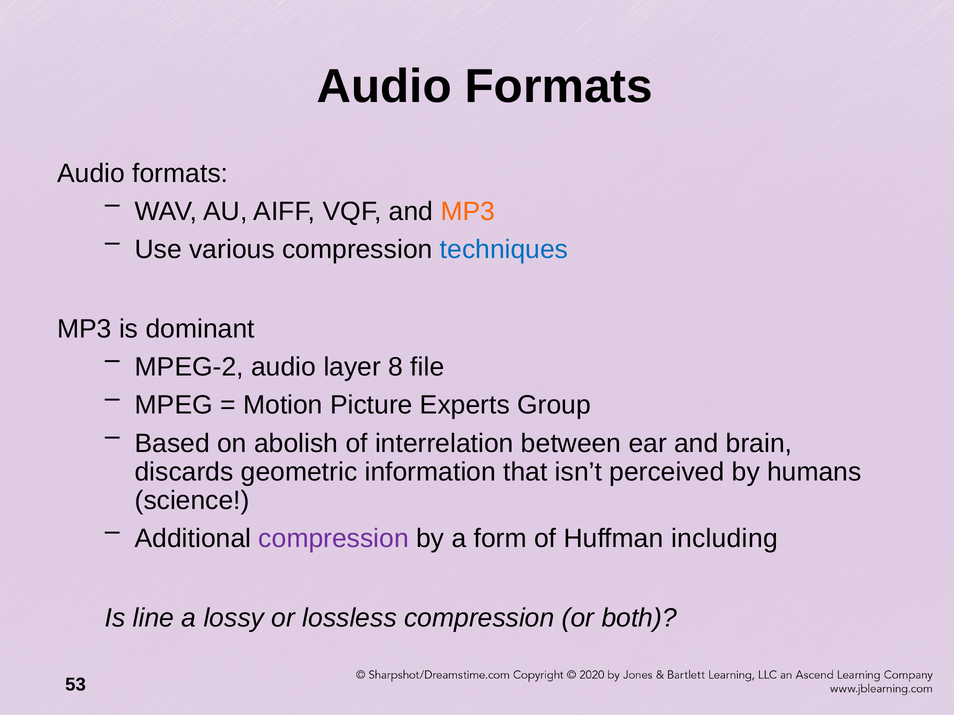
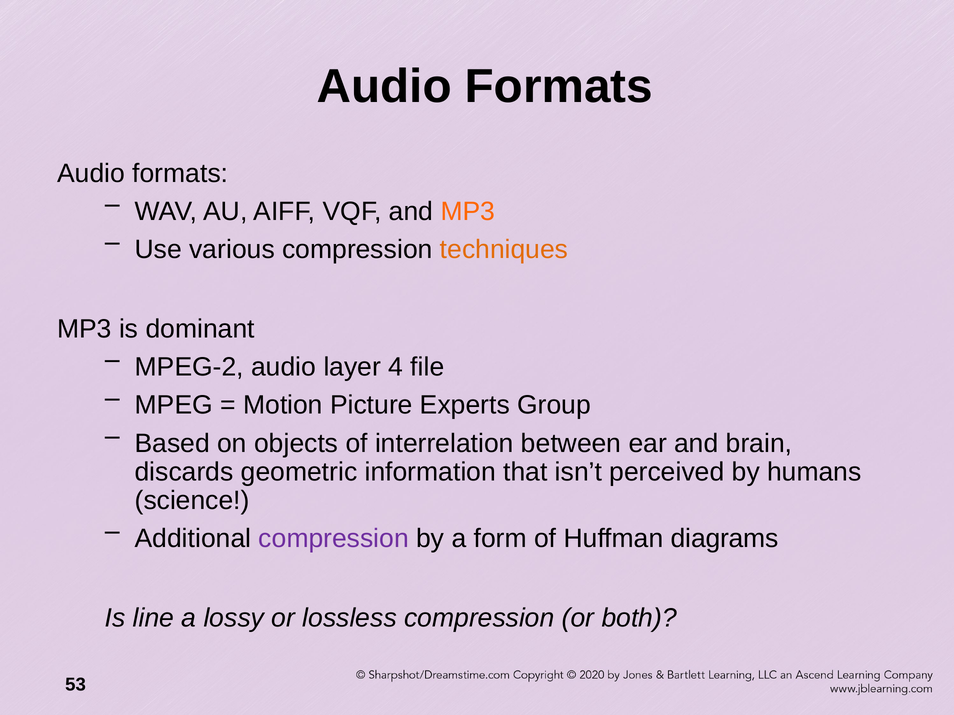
techniques colour: blue -> orange
8: 8 -> 4
abolish: abolish -> objects
including: including -> diagrams
